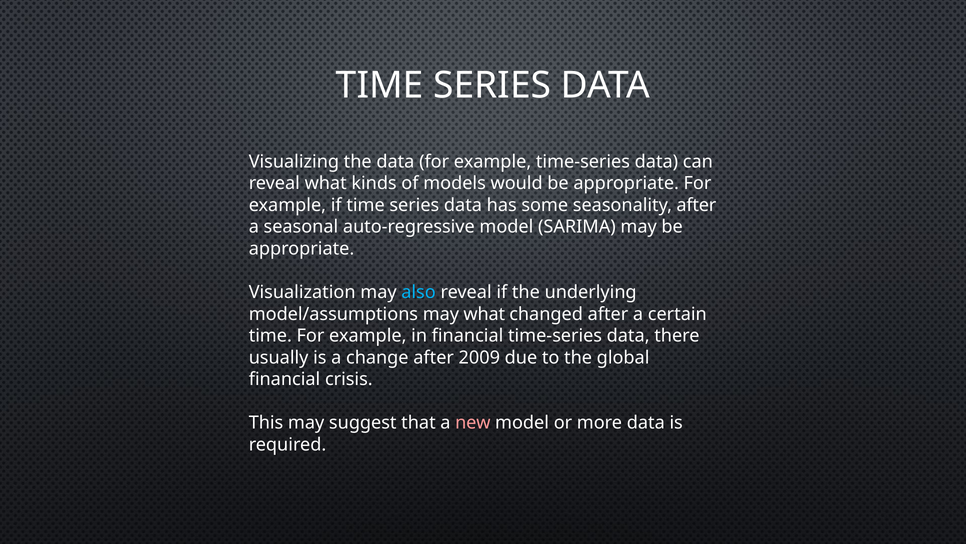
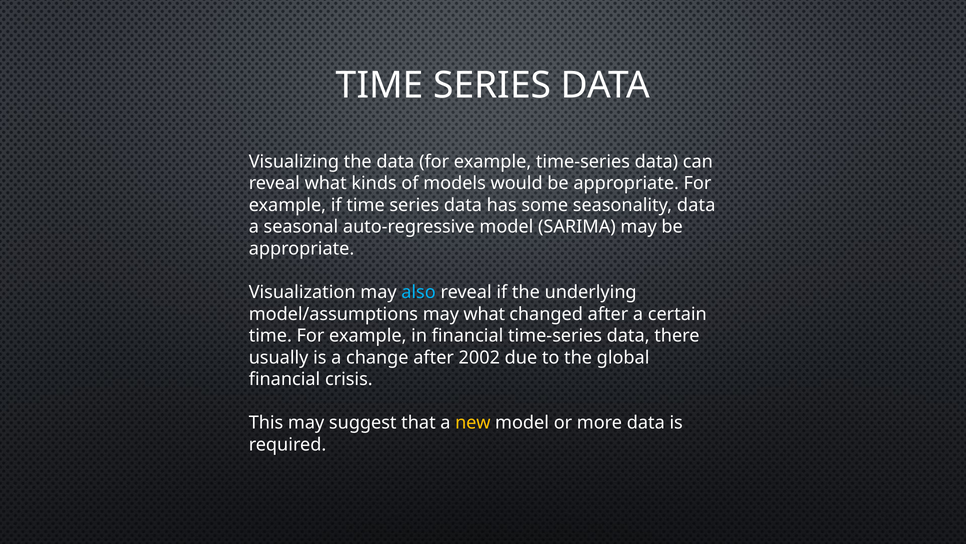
seasonality after: after -> data
2009: 2009 -> 2002
new colour: pink -> yellow
